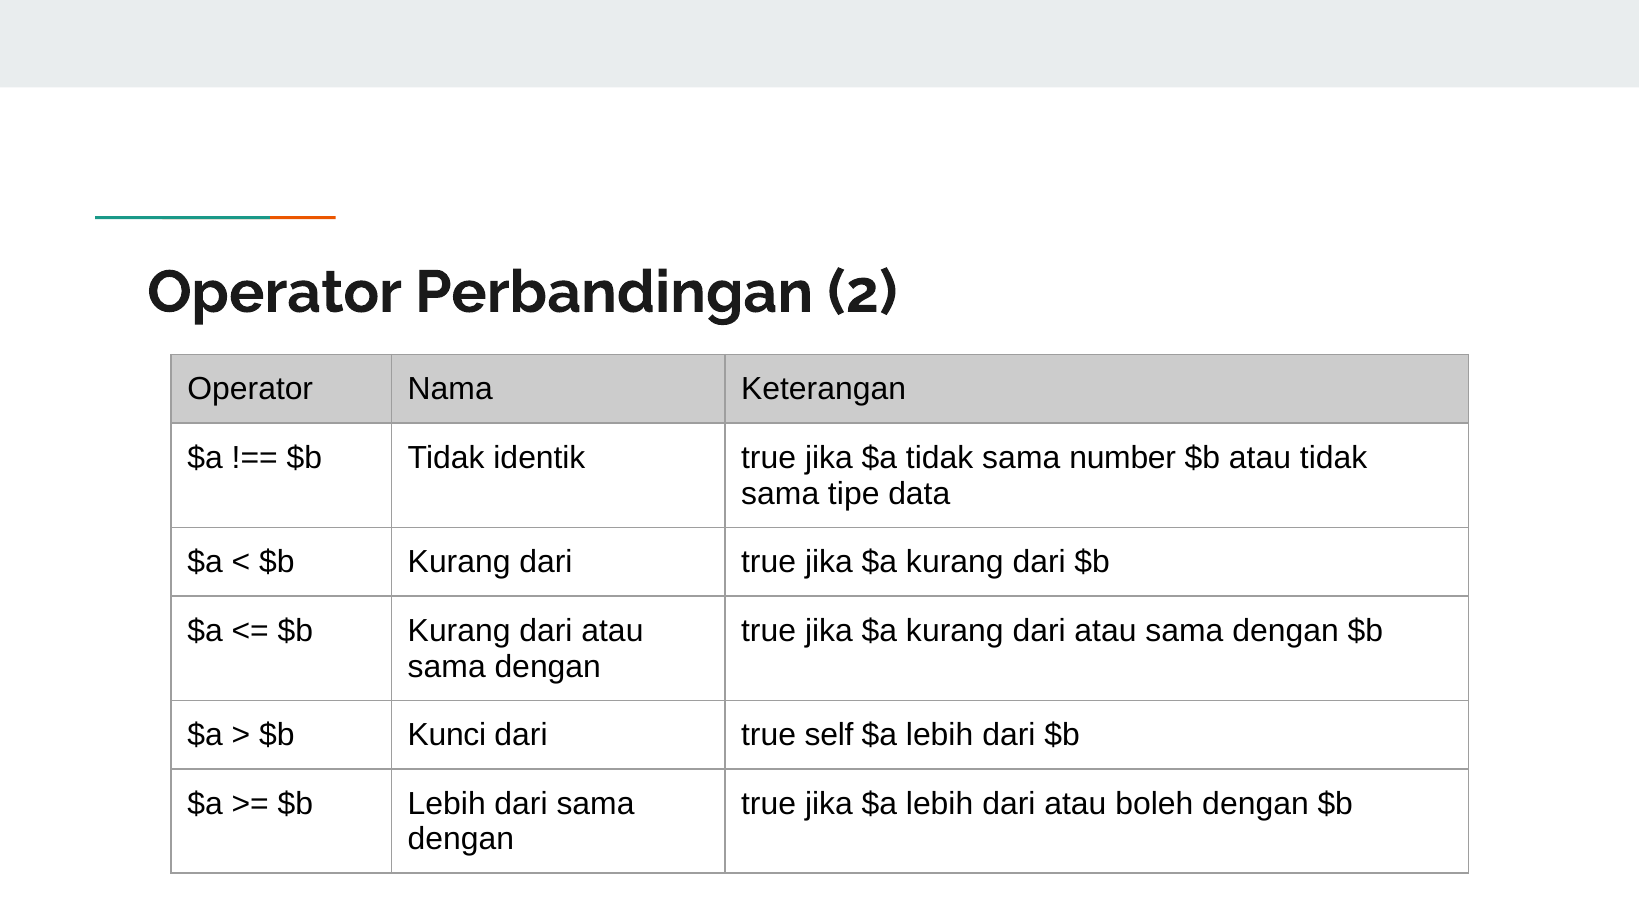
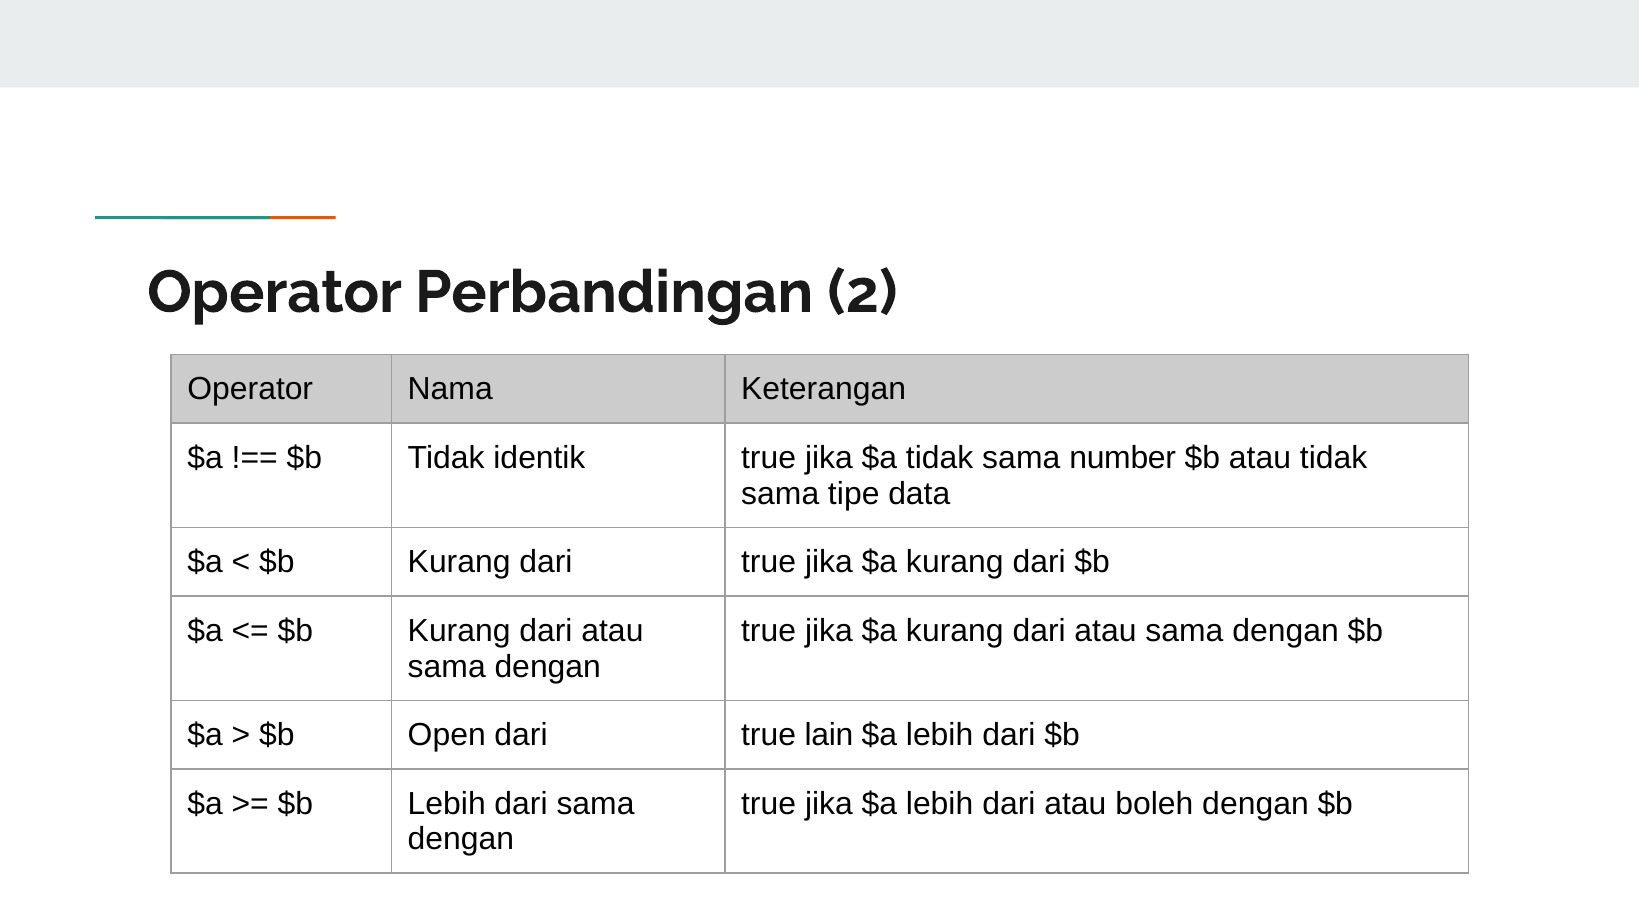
Kunci: Kunci -> Open
self: self -> lain
